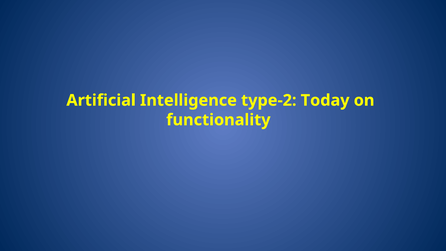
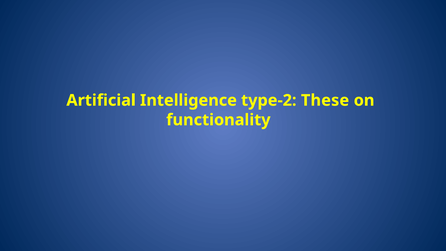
Today: Today -> These
